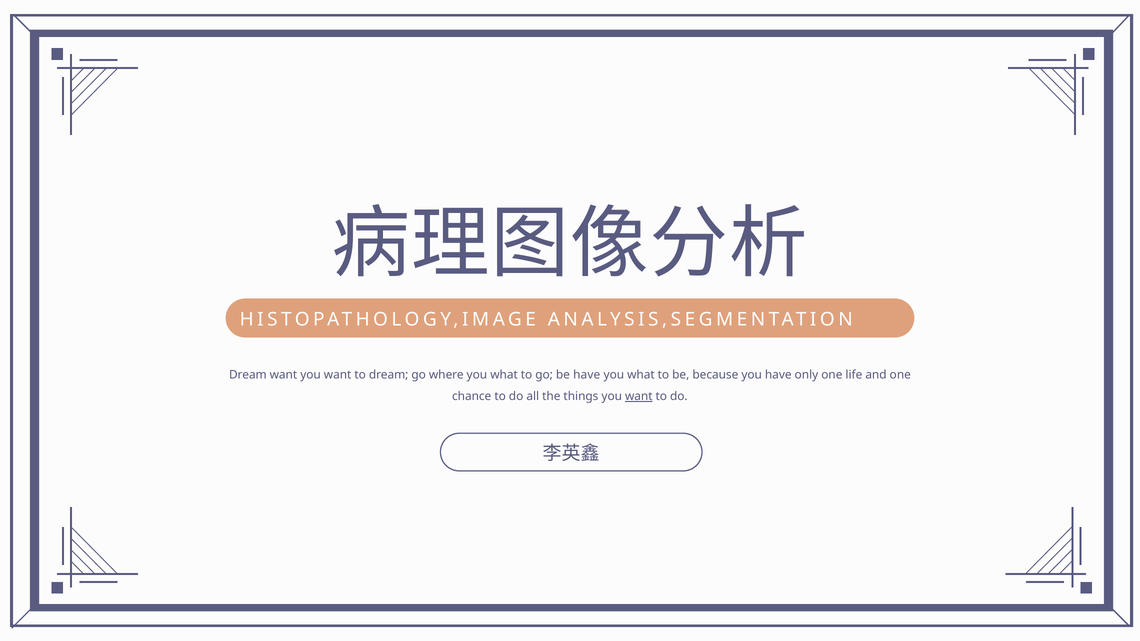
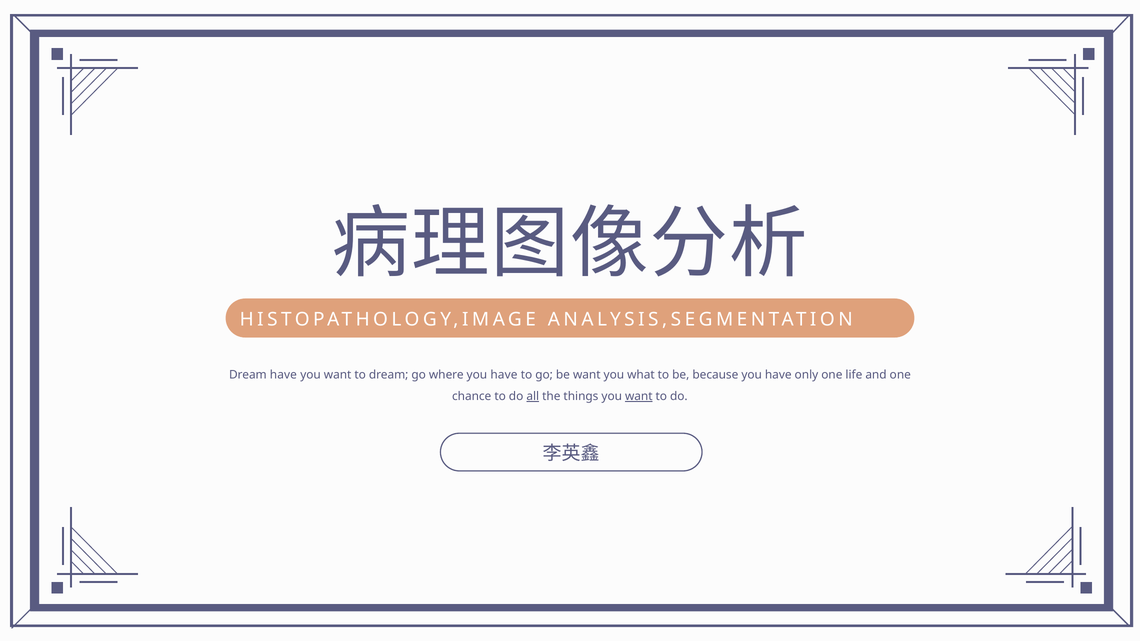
Dream want: want -> have
where you what: what -> have
be have: have -> want
all underline: none -> present
